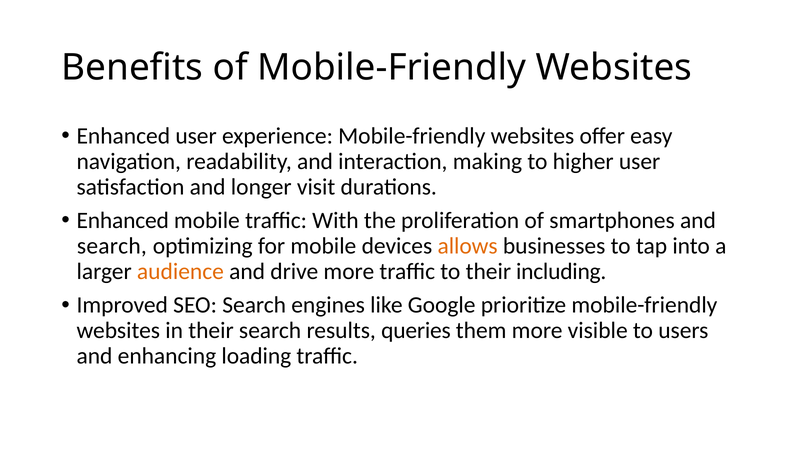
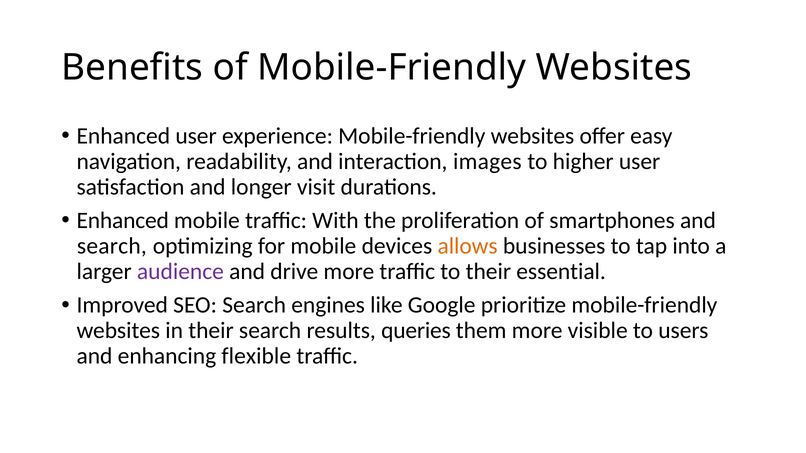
making: making -> images
audience colour: orange -> purple
including: including -> essential
loading: loading -> flexible
